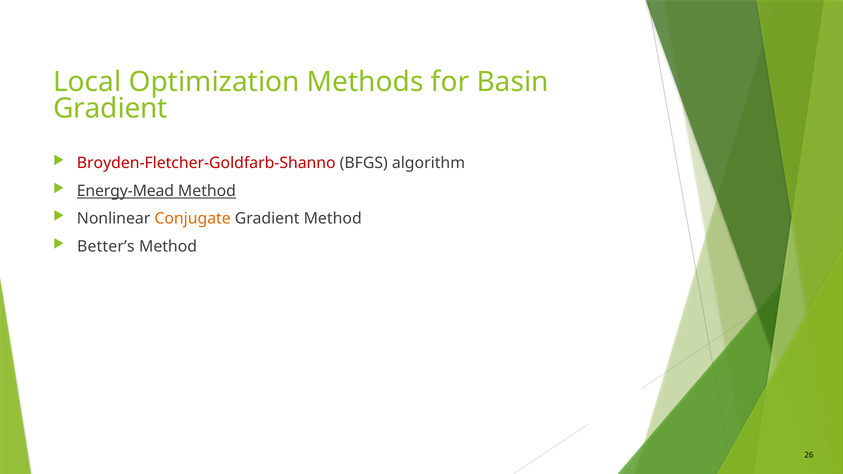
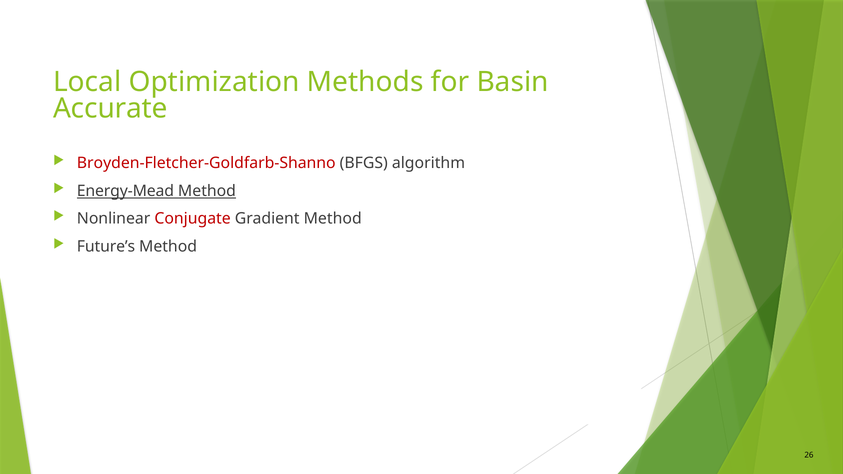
Gradient at (110, 109): Gradient -> Accurate
Conjugate colour: orange -> red
Better’s: Better’s -> Future’s
